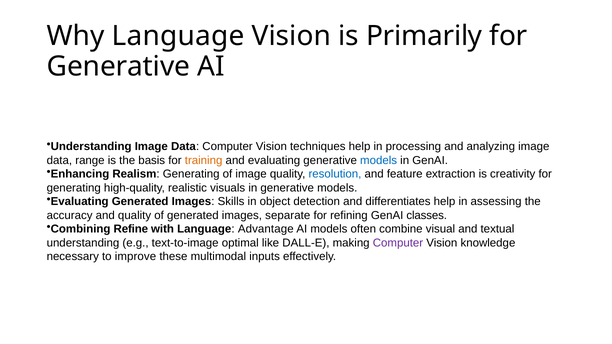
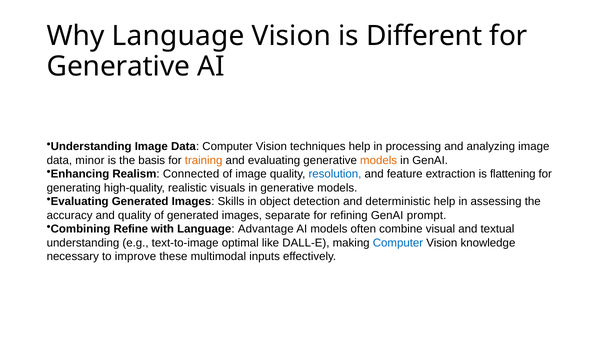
Primarily: Primarily -> Different
range: range -> minor
models at (379, 160) colour: blue -> orange
Realism Generating: Generating -> Connected
creativity: creativity -> flattening
differentiates: differentiates -> deterministic
classes: classes -> prompt
Computer at (398, 243) colour: purple -> blue
